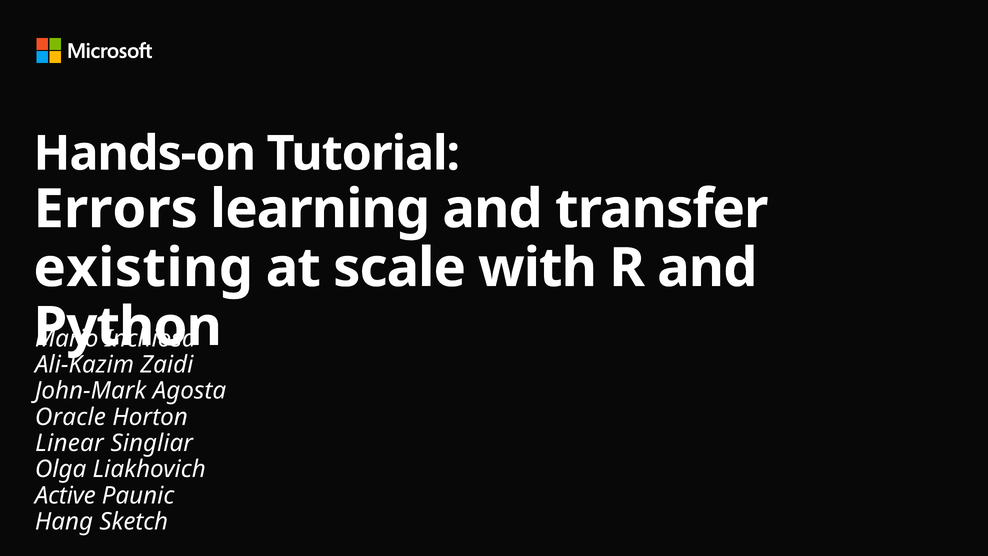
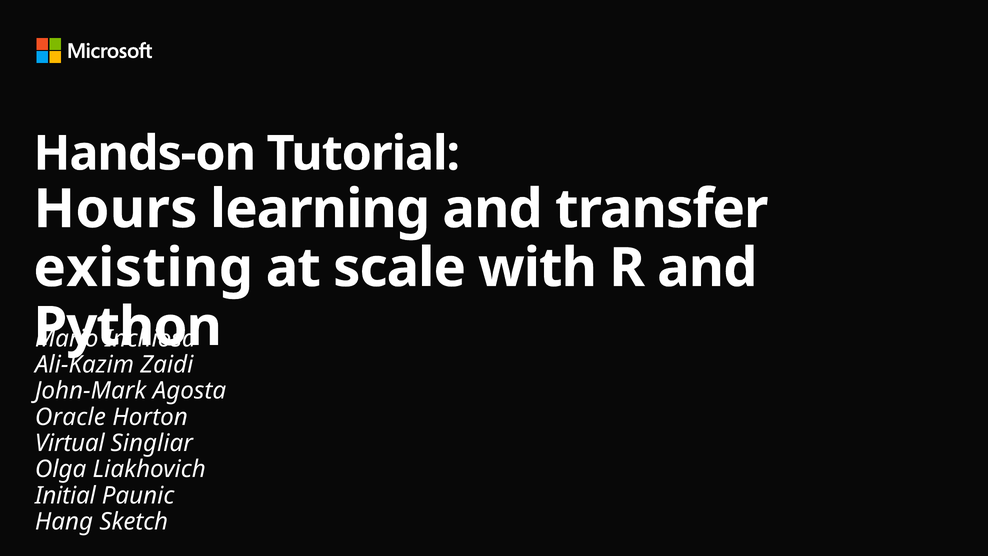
Errors: Errors -> Hours
Linear: Linear -> Virtual
Active: Active -> Initial
